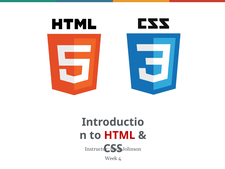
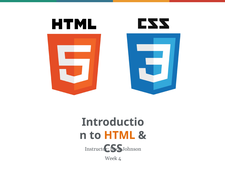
HTML colour: red -> orange
